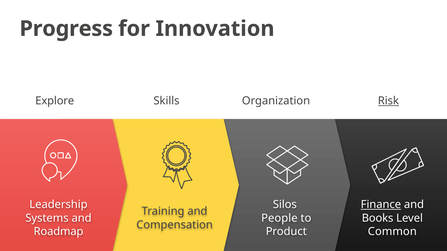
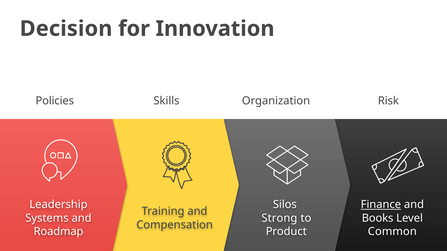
Progress: Progress -> Decision
Explore: Explore -> Policies
Risk underline: present -> none
People: People -> Strong
